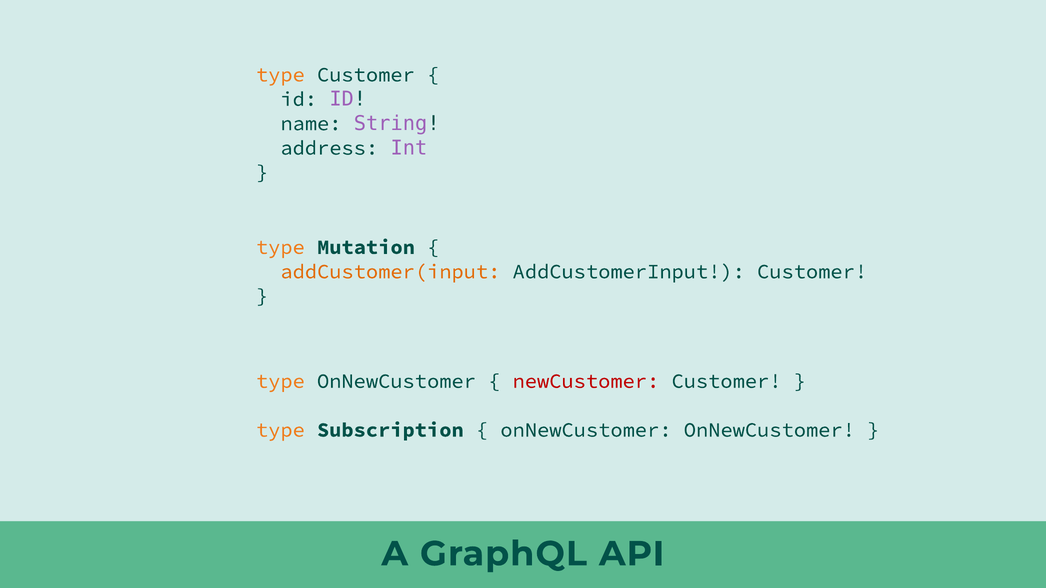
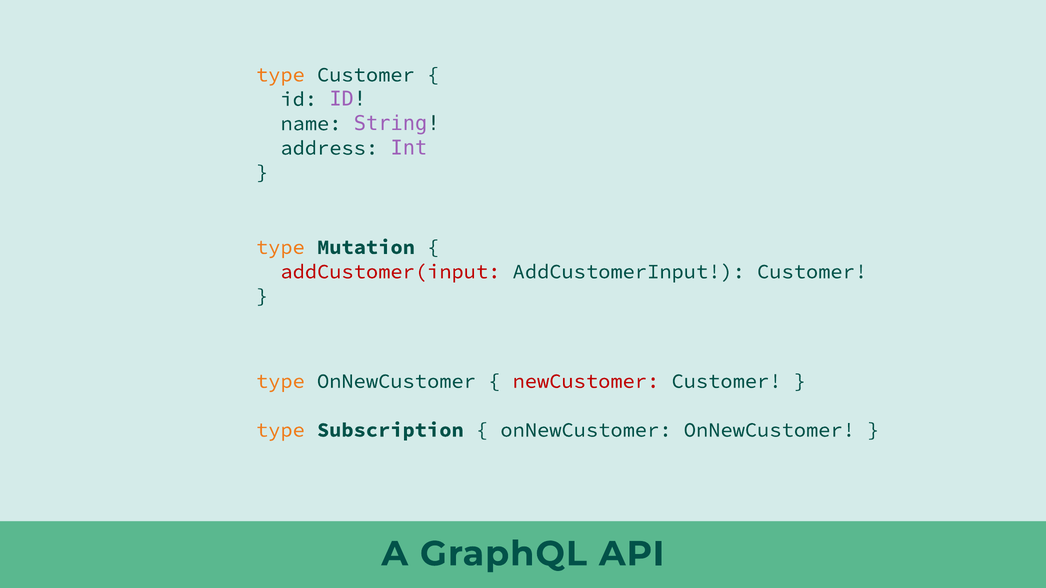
addCustomer(input colour: orange -> red
